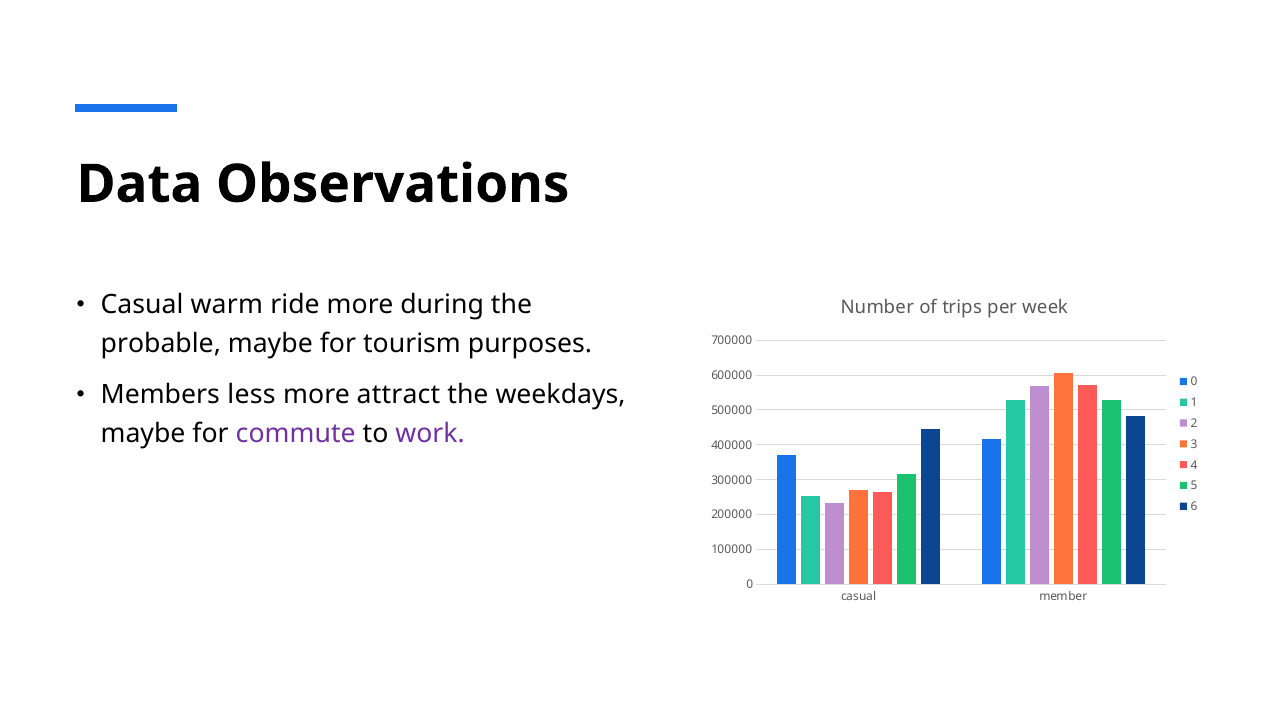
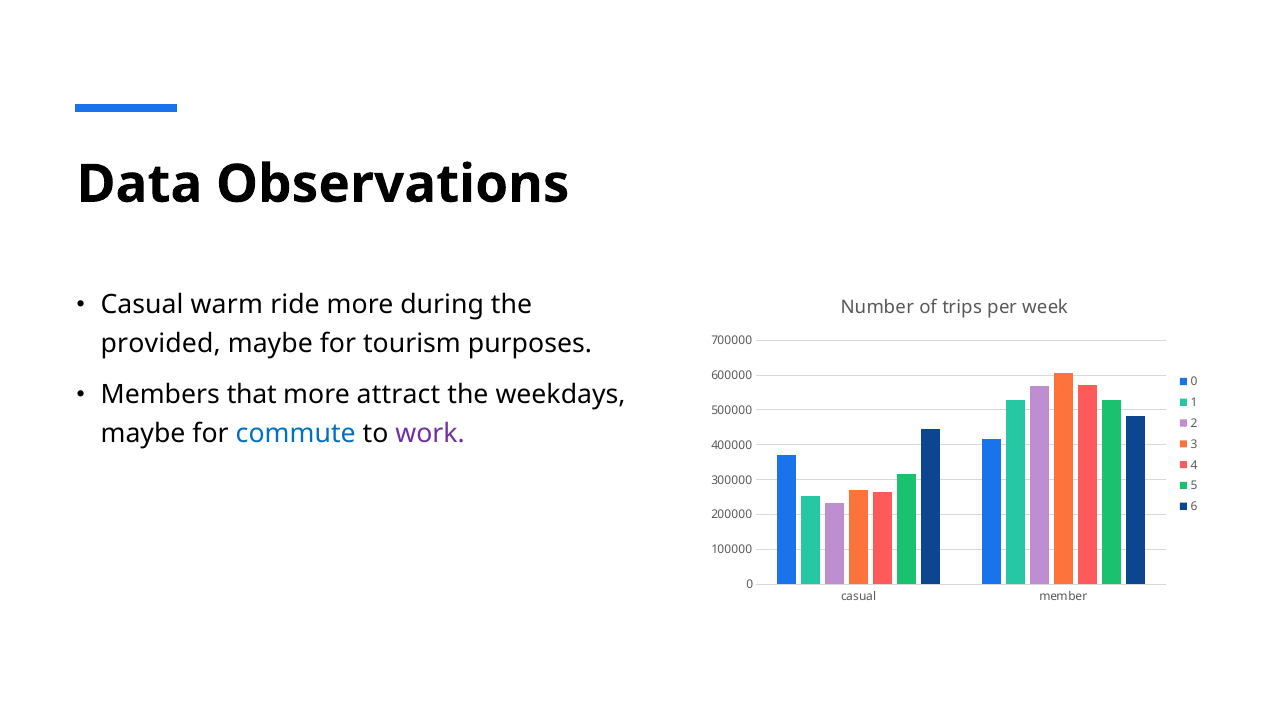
probable: probable -> provided
less: less -> that
commute colour: purple -> blue
